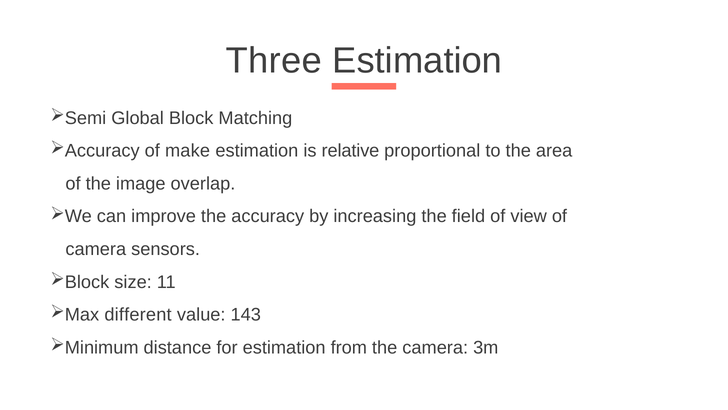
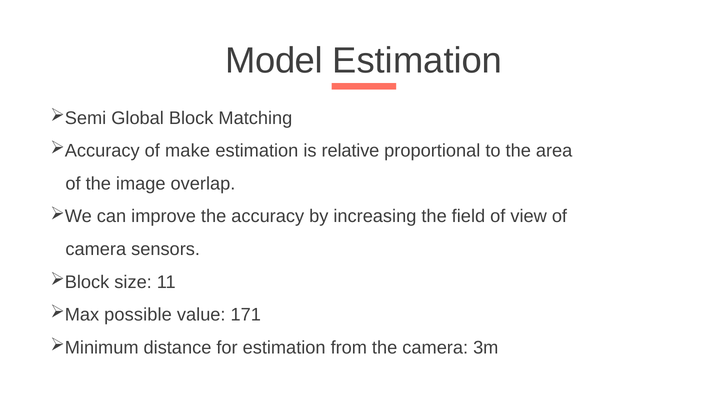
Three: Three -> Model
different: different -> possible
143: 143 -> 171
